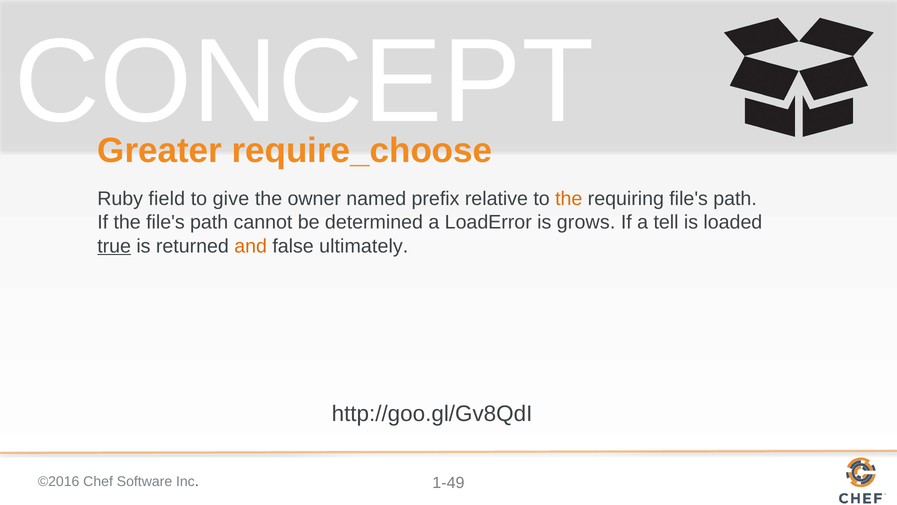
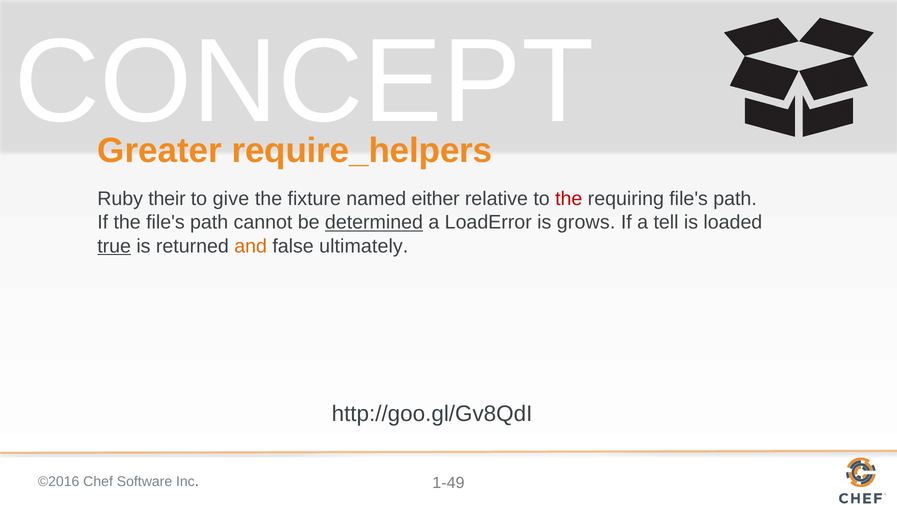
require_choose: require_choose -> require_helpers
field: field -> their
owner: owner -> fixture
prefix: prefix -> either
the at (569, 199) colour: orange -> red
determined underline: none -> present
